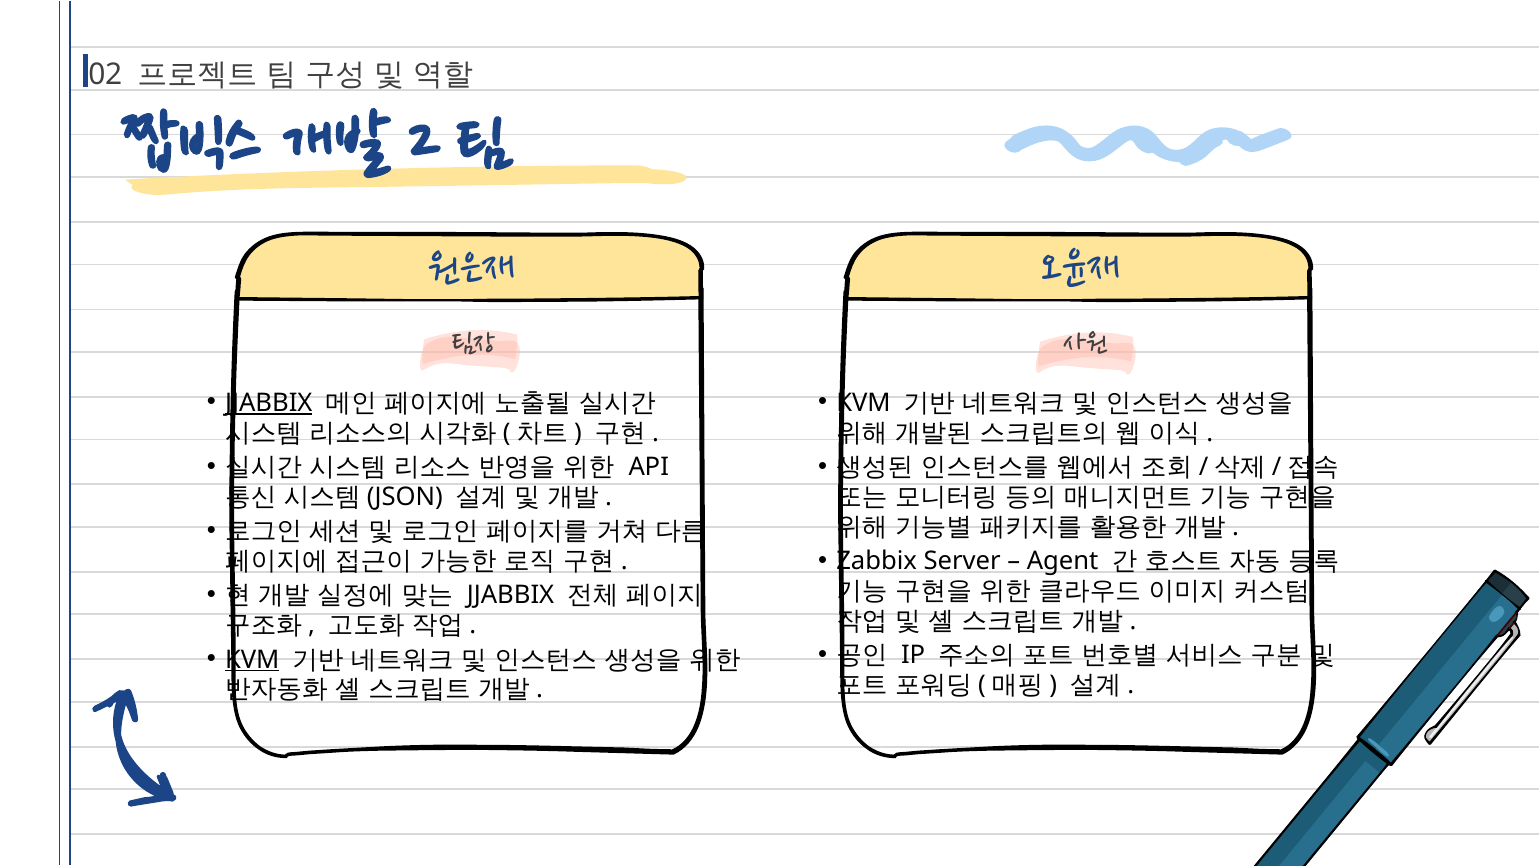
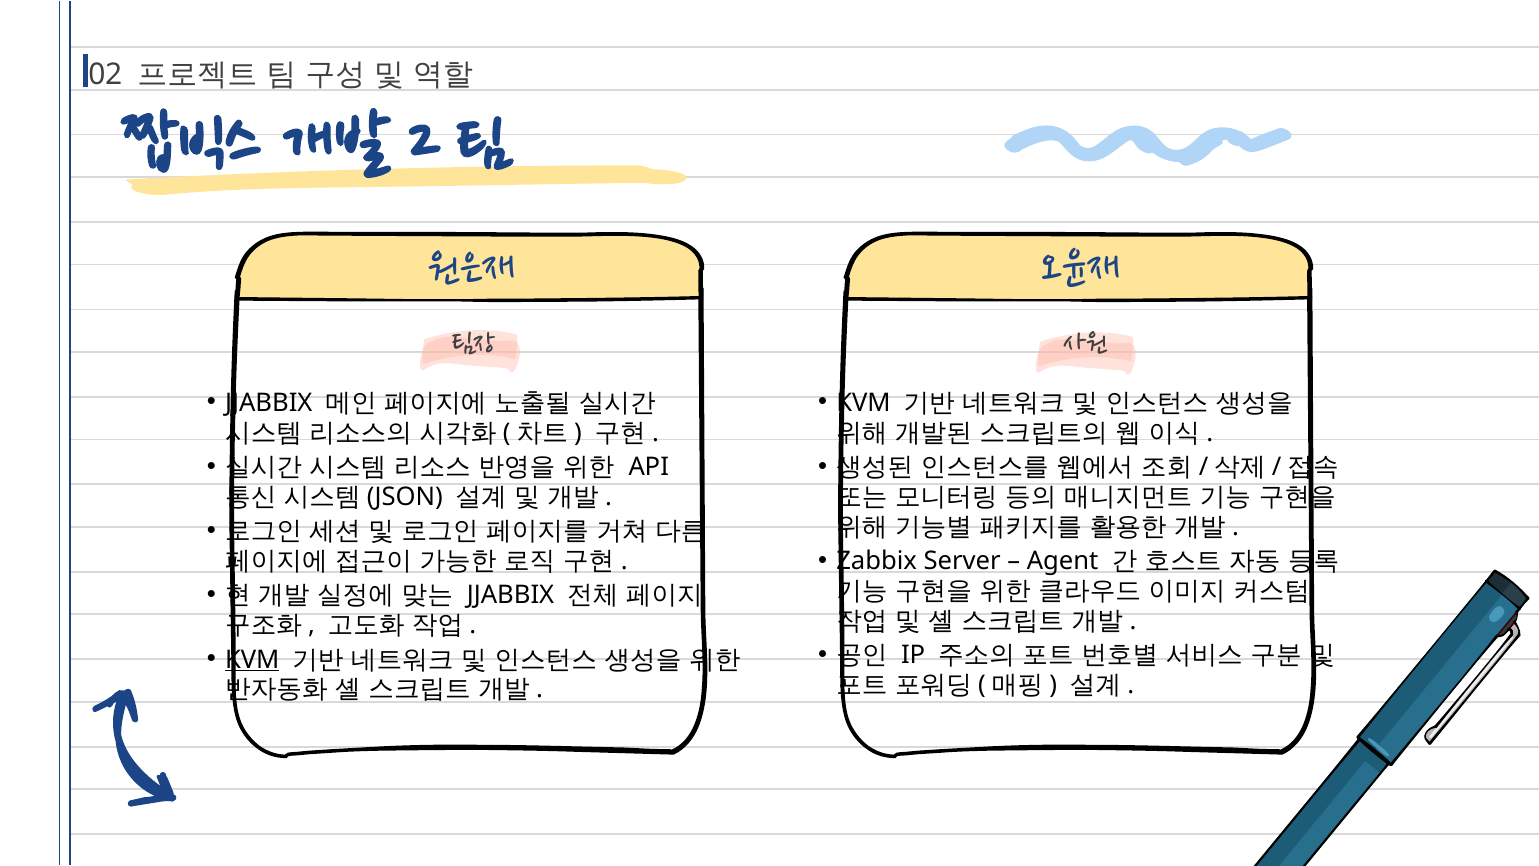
JJABBIX at (269, 403) underline: present -> none
